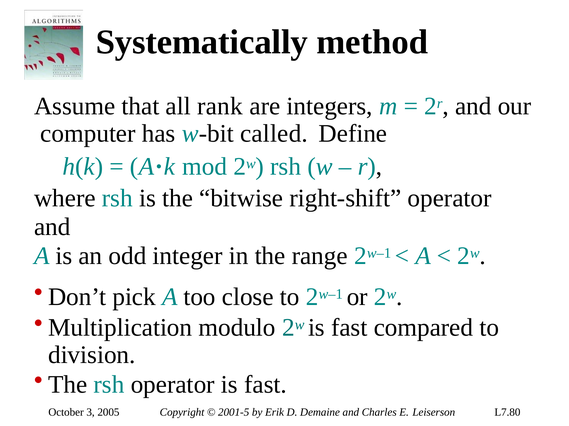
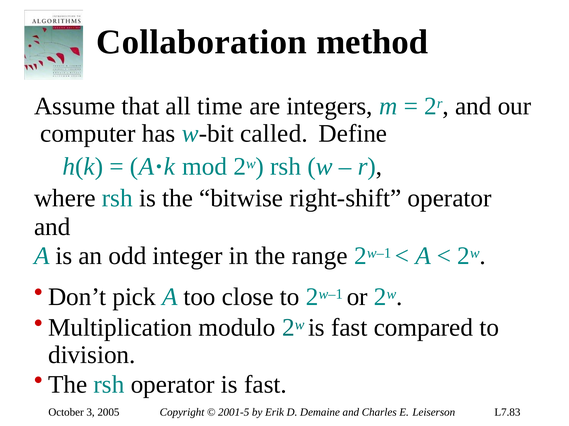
Systematically: Systematically -> Collaboration
rank: rank -> time
L7.80: L7.80 -> L7.83
